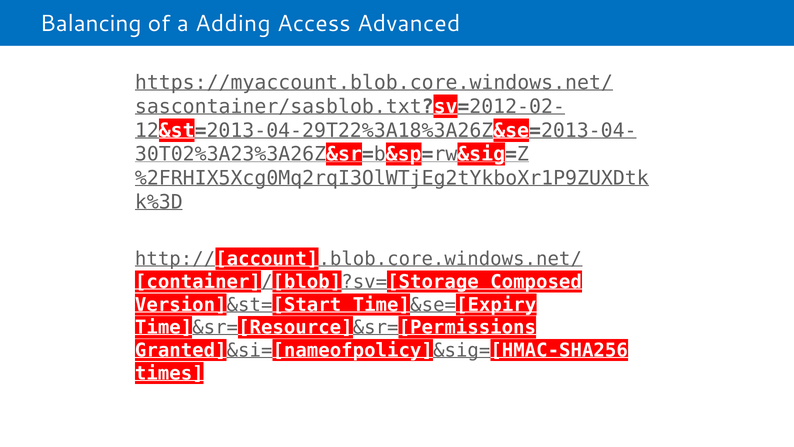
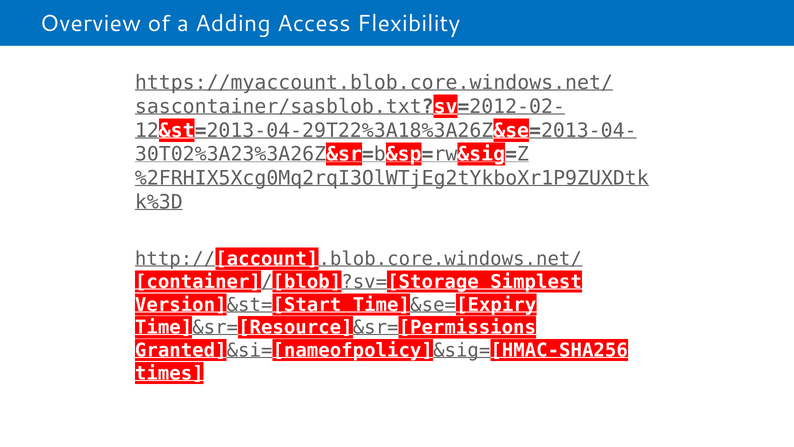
Balancing: Balancing -> Overview
Advanced: Advanced -> Flexibility
Composed: Composed -> Simplest
